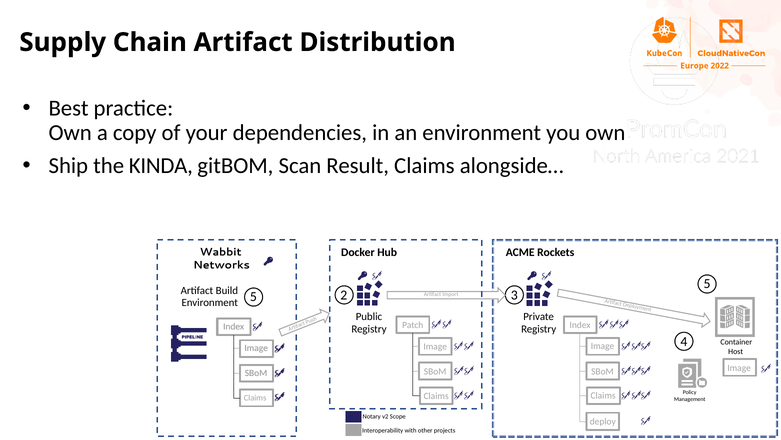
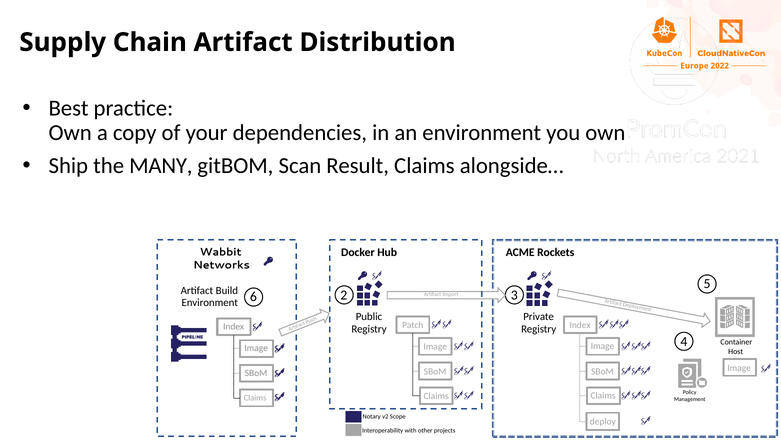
KINDA: KINDA -> MANY
Environment 5: 5 -> 6
